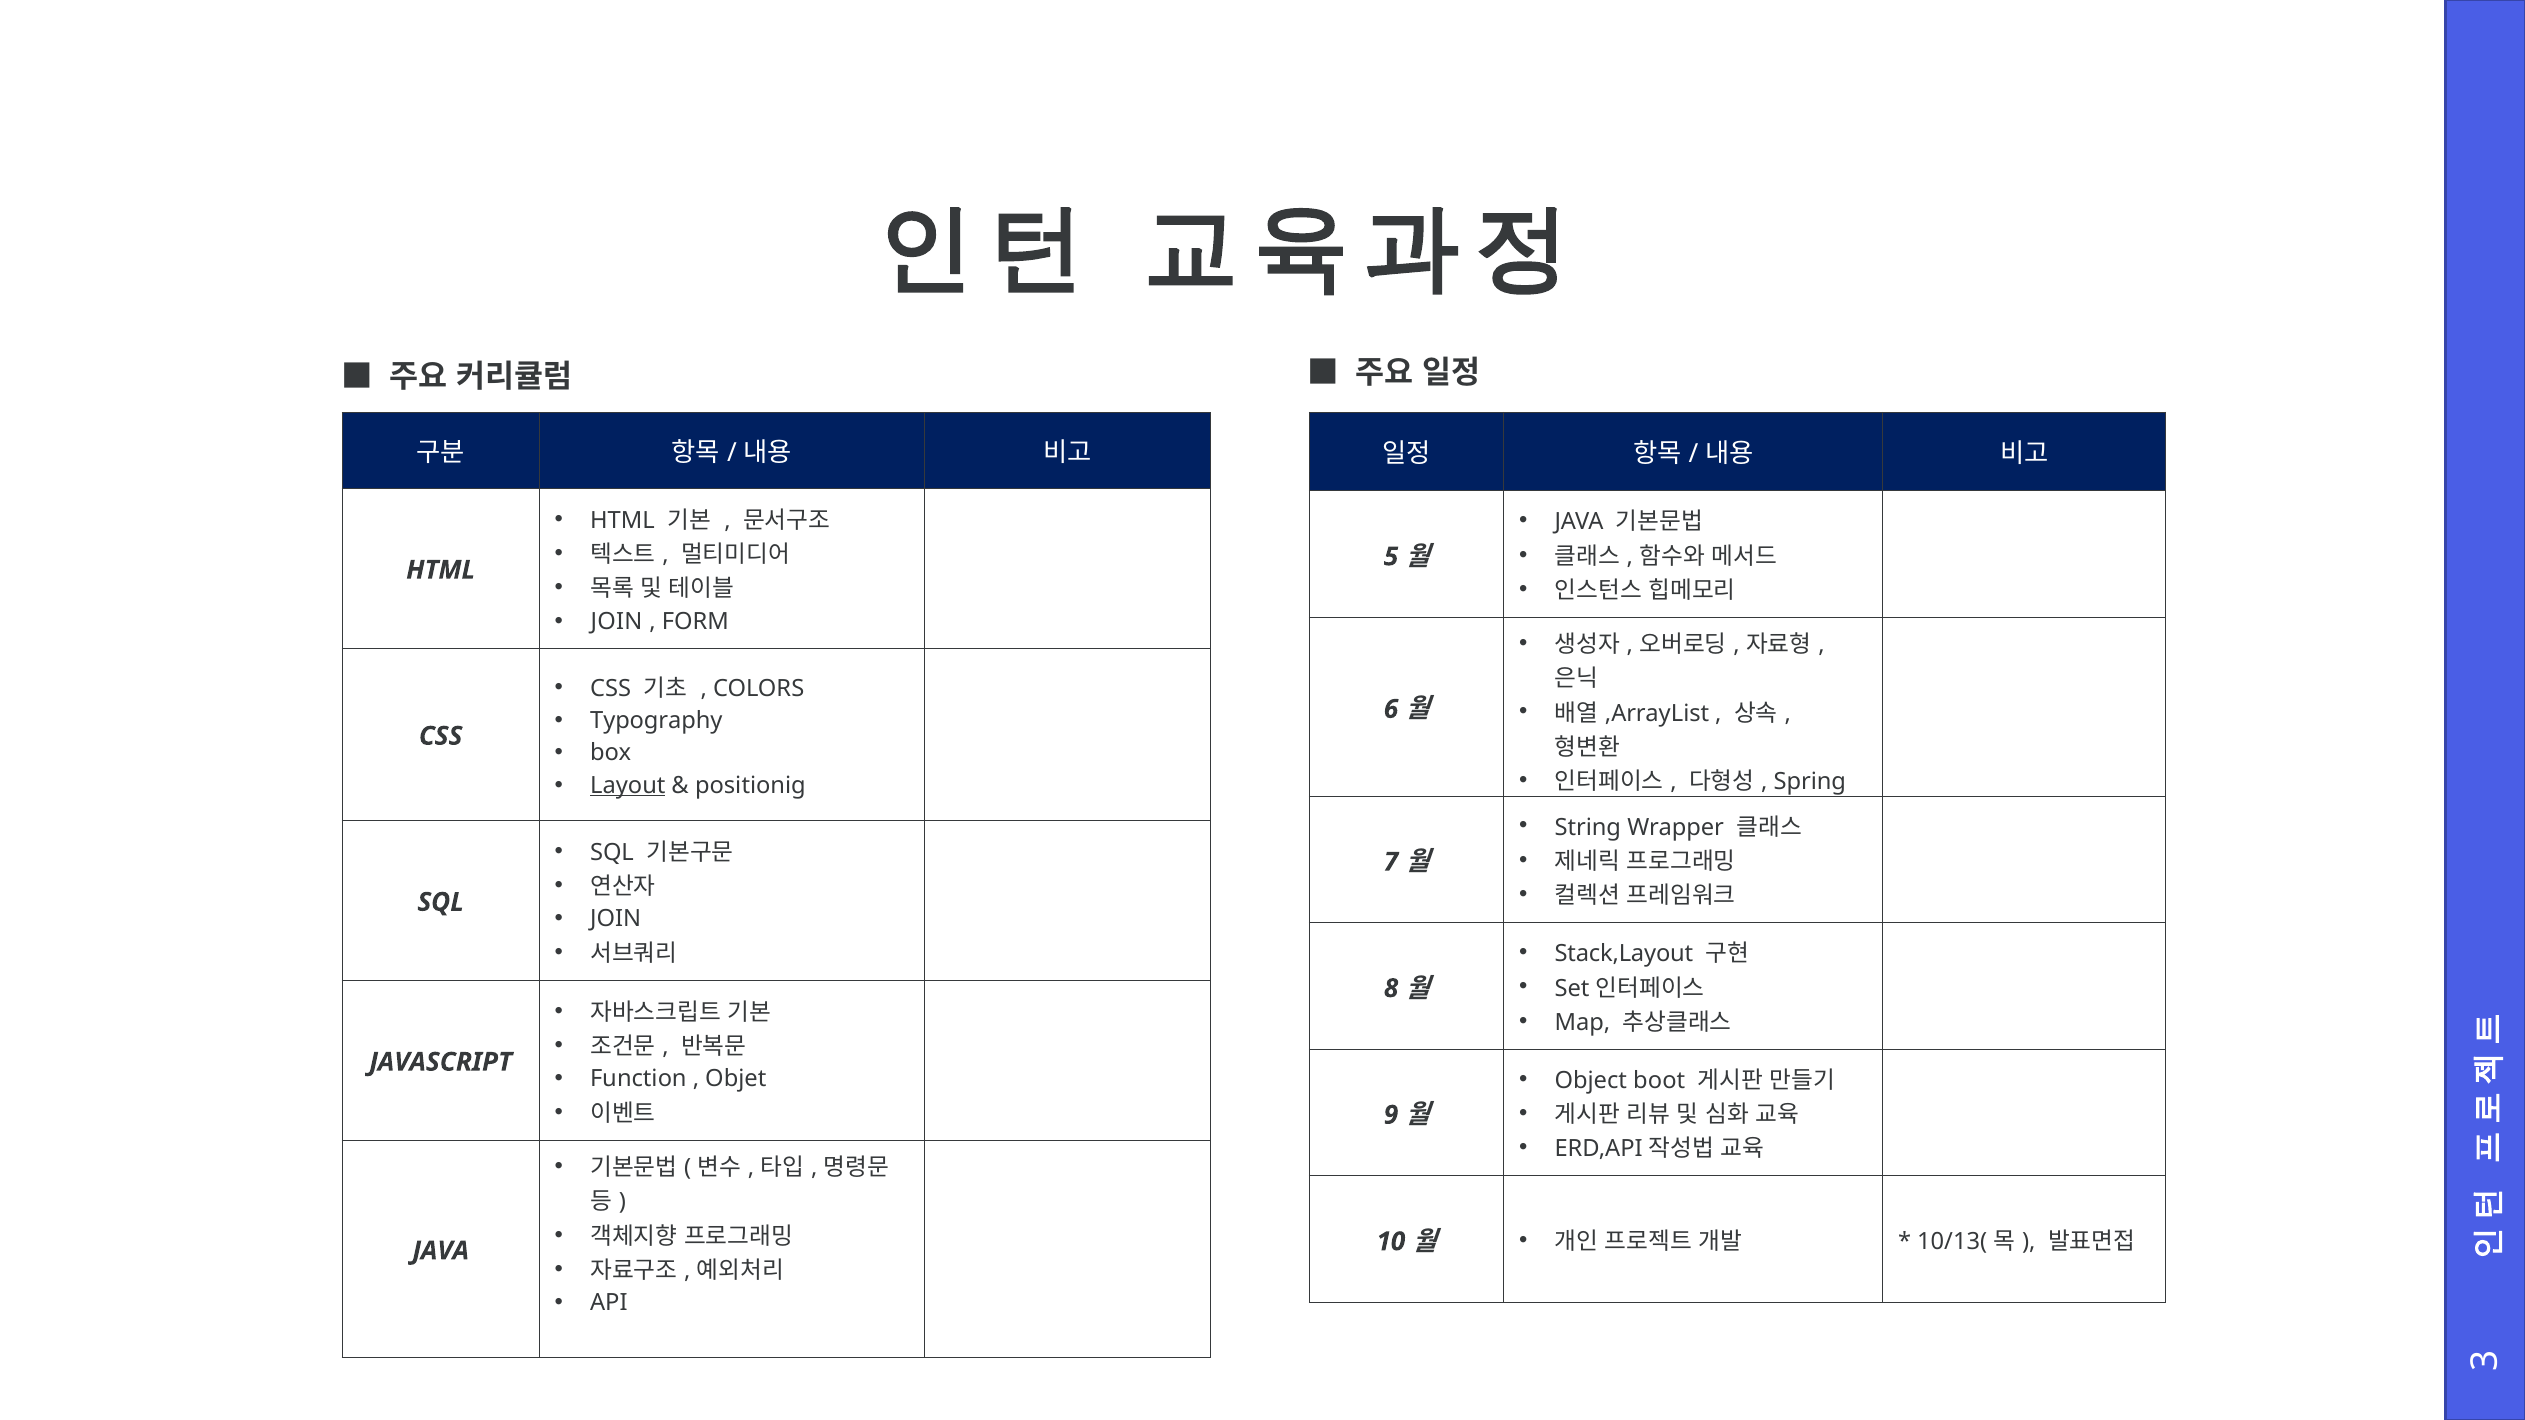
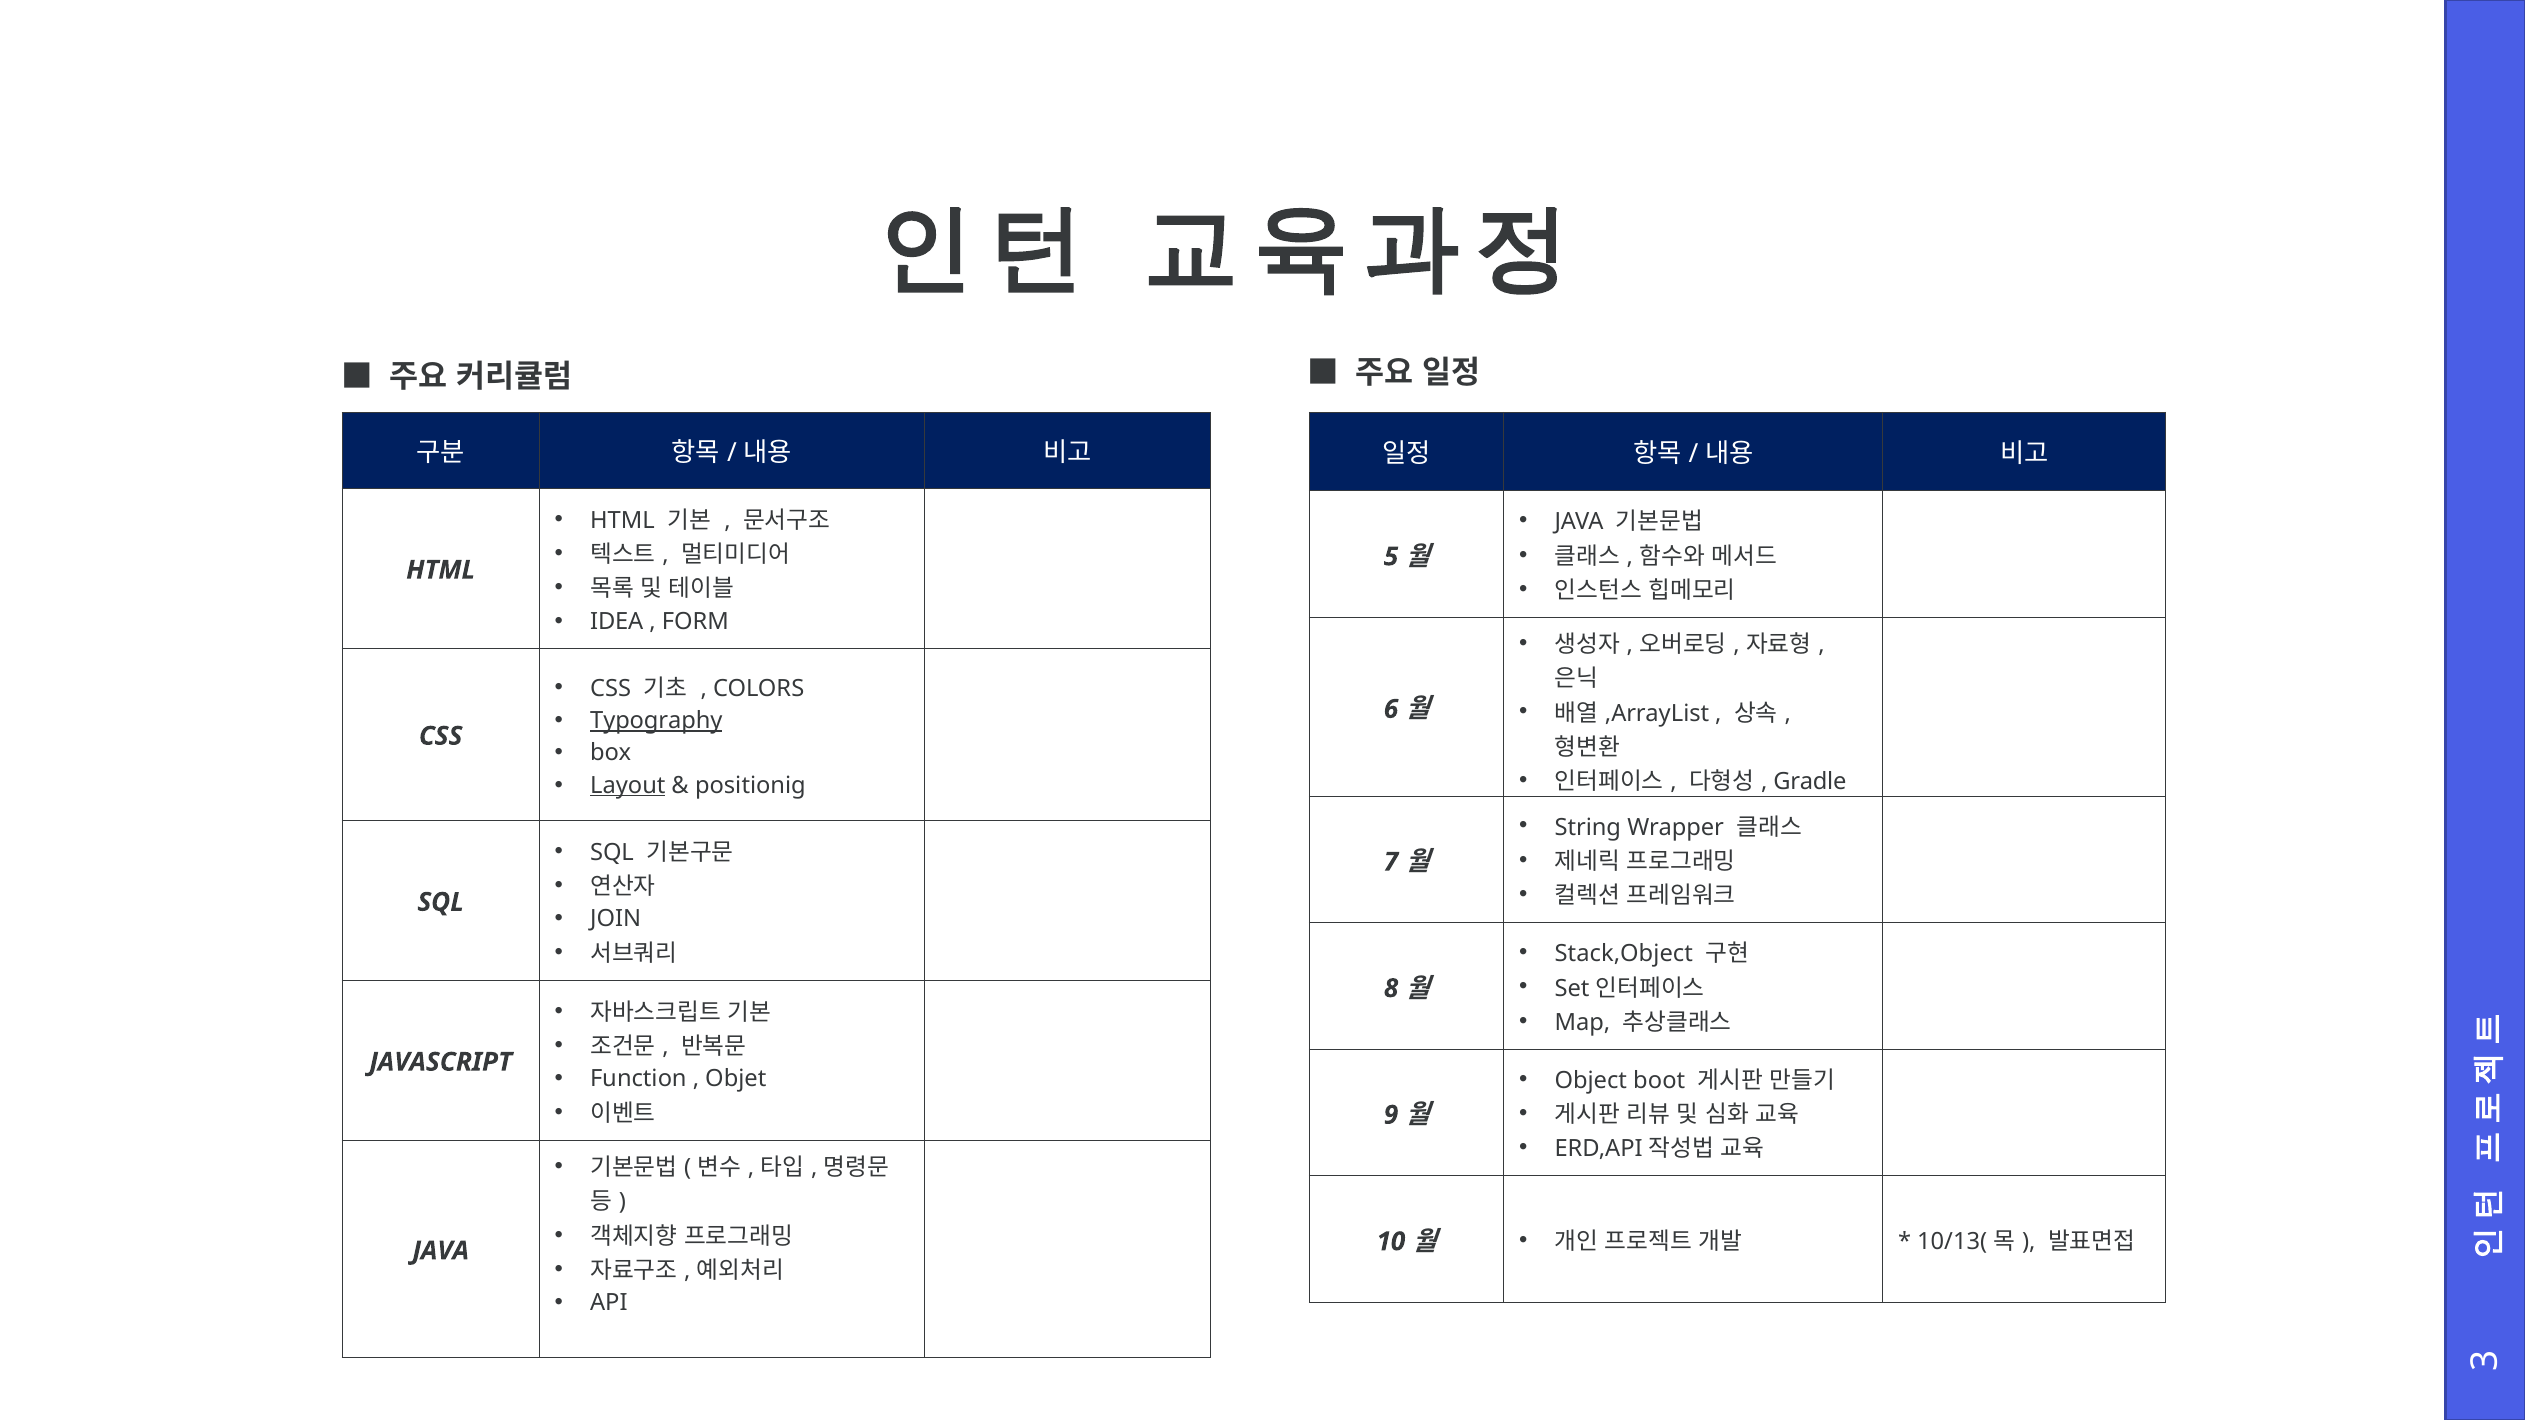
JOIN at (617, 621): JOIN -> IDEA
Typography underline: none -> present
Spring: Spring -> Gradle
Stack,Layout: Stack,Layout -> Stack,Object
